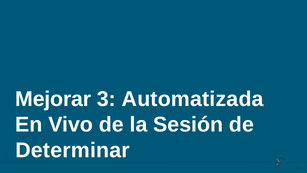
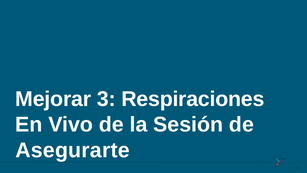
Automatizada: Automatizada -> Respiraciones
Determinar: Determinar -> Asegurarte
